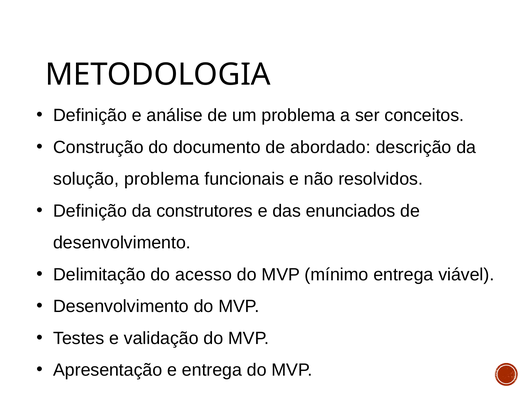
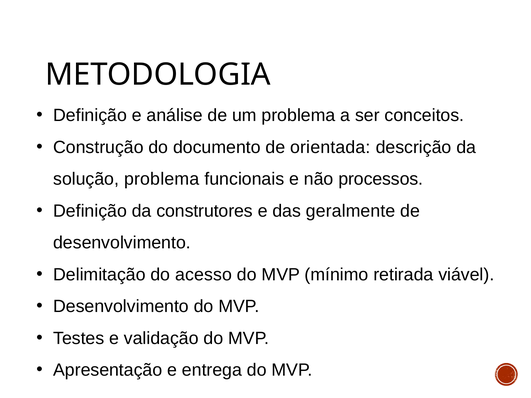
abordado: abordado -> orientada
resolvidos: resolvidos -> processos
enunciados: enunciados -> geralmente
mínimo entrega: entrega -> retirada
